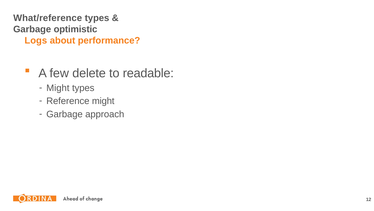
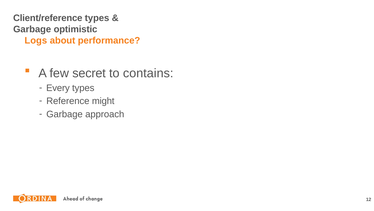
What/reference: What/reference -> Client/reference
delete: delete -> secret
readable: readable -> contains
Might at (58, 88): Might -> Every
